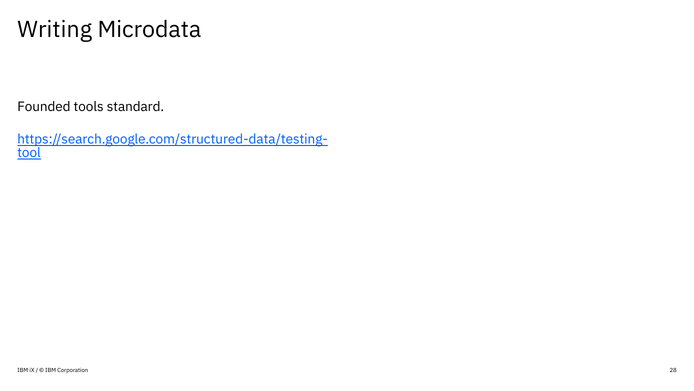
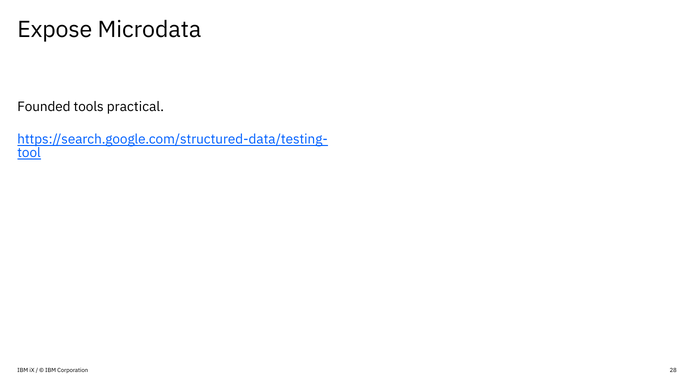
Writing: Writing -> Expose
standard: standard -> practical
